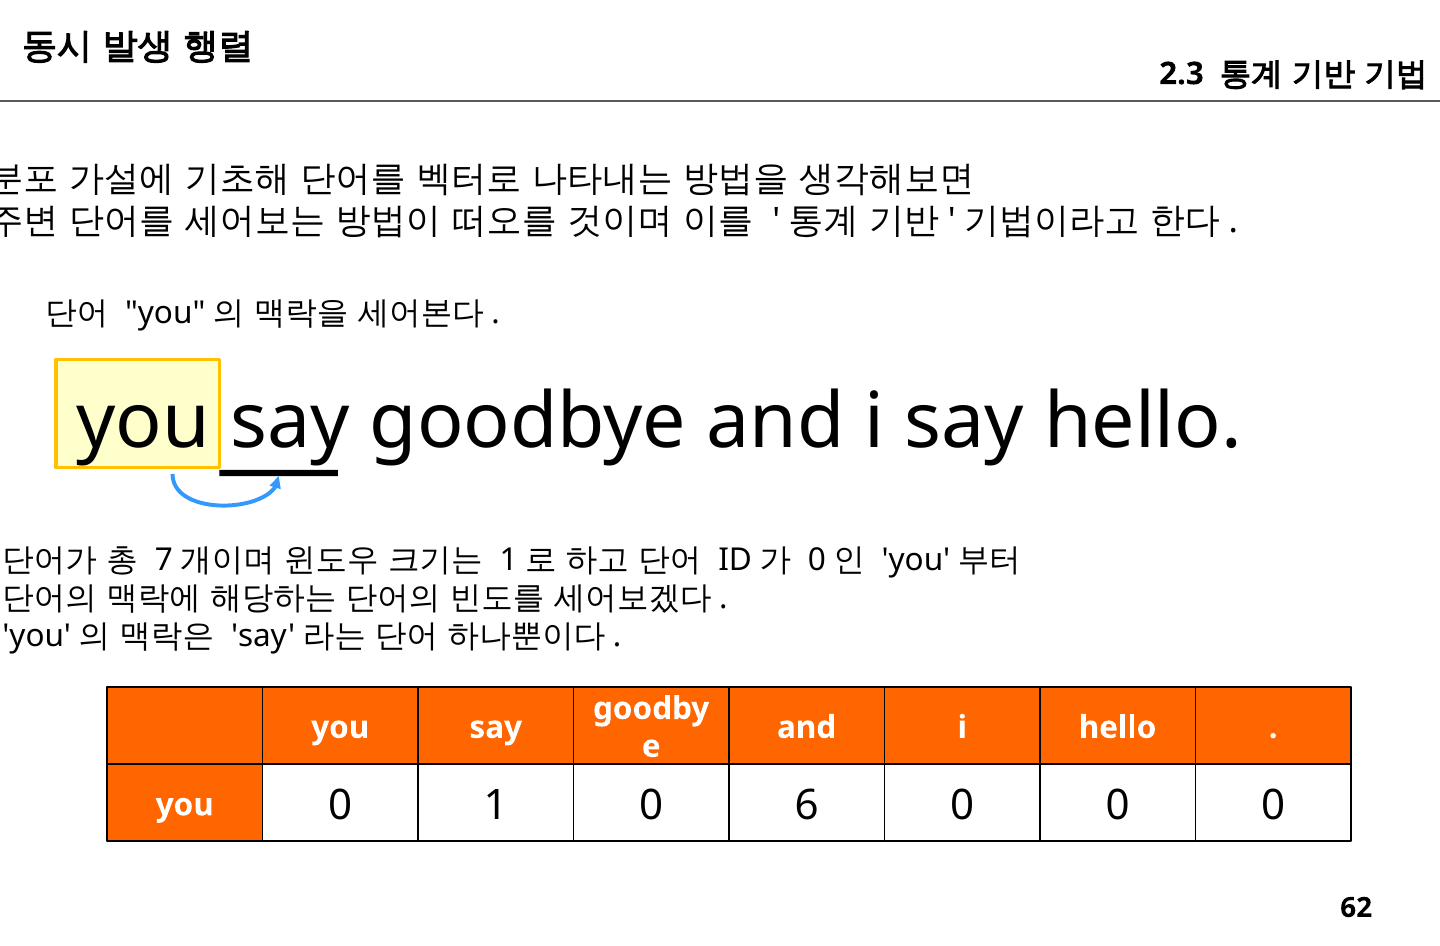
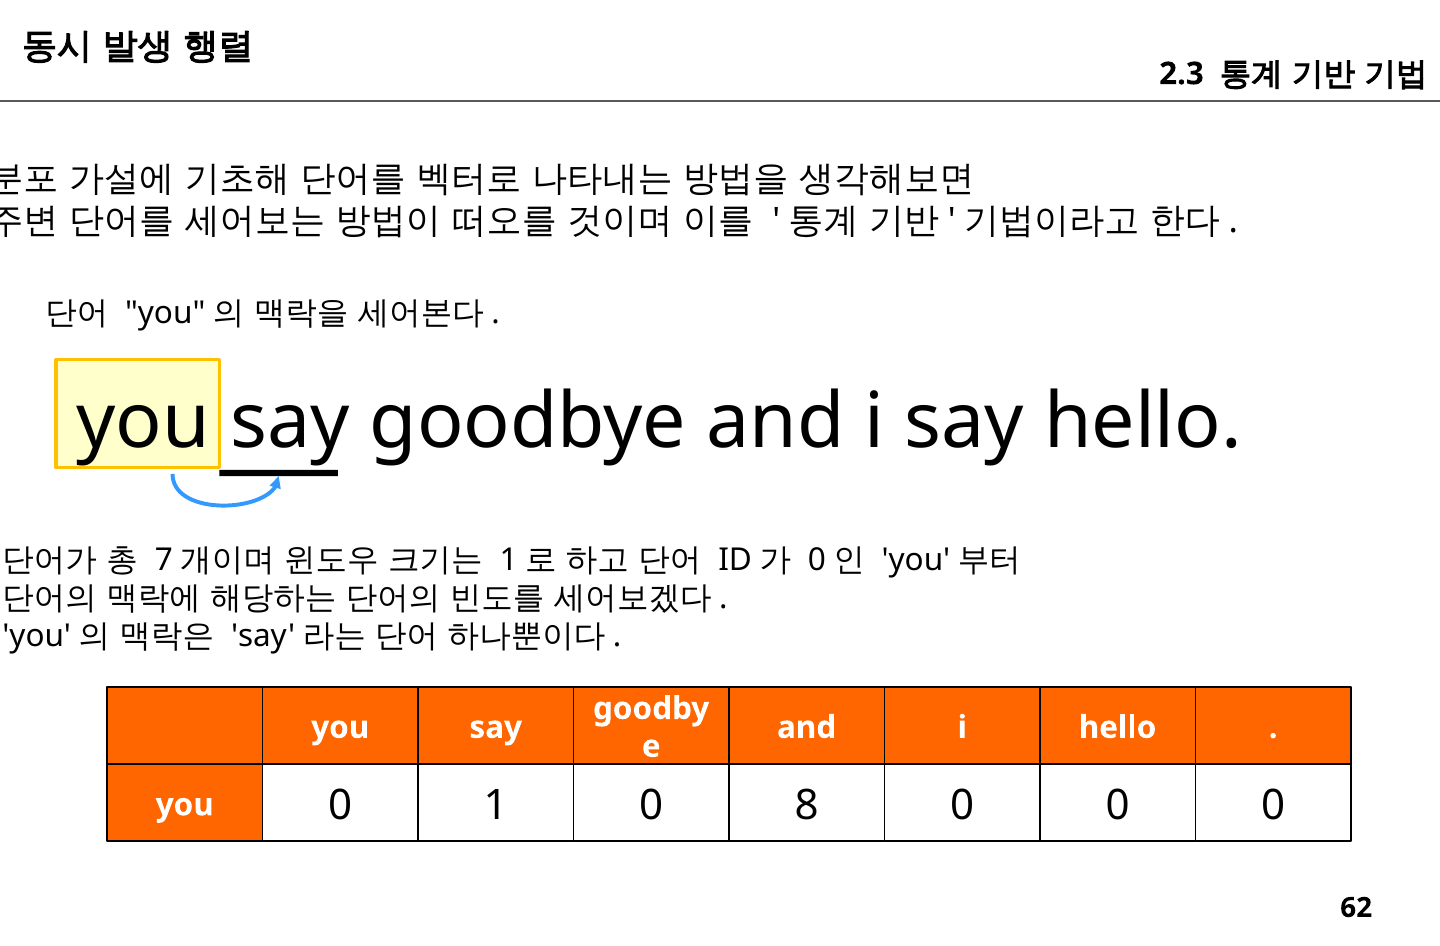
6: 6 -> 8
